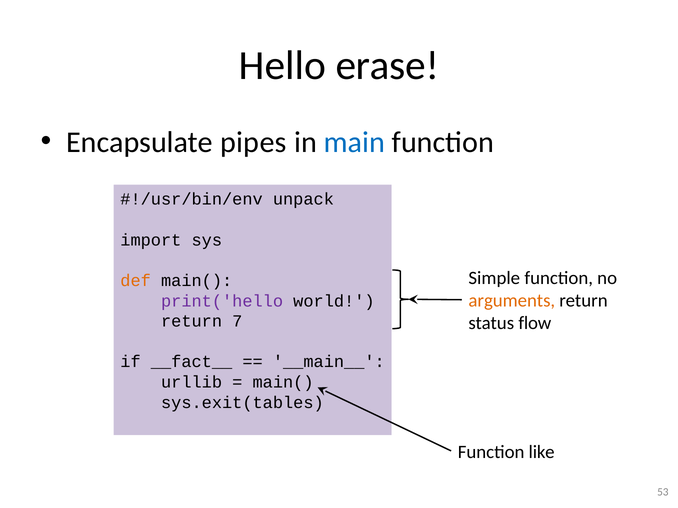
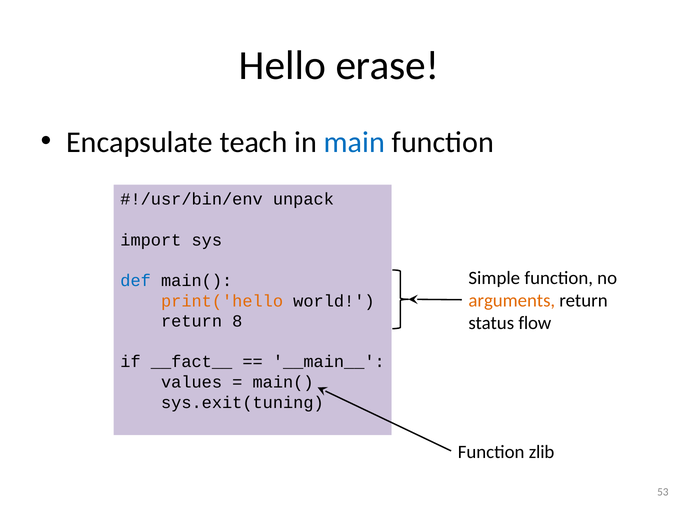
pipes: pipes -> teach
def colour: orange -> blue
print('hello colour: purple -> orange
7: 7 -> 8
urllib: urllib -> values
sys.exit(tables: sys.exit(tables -> sys.exit(tuning
like: like -> zlib
